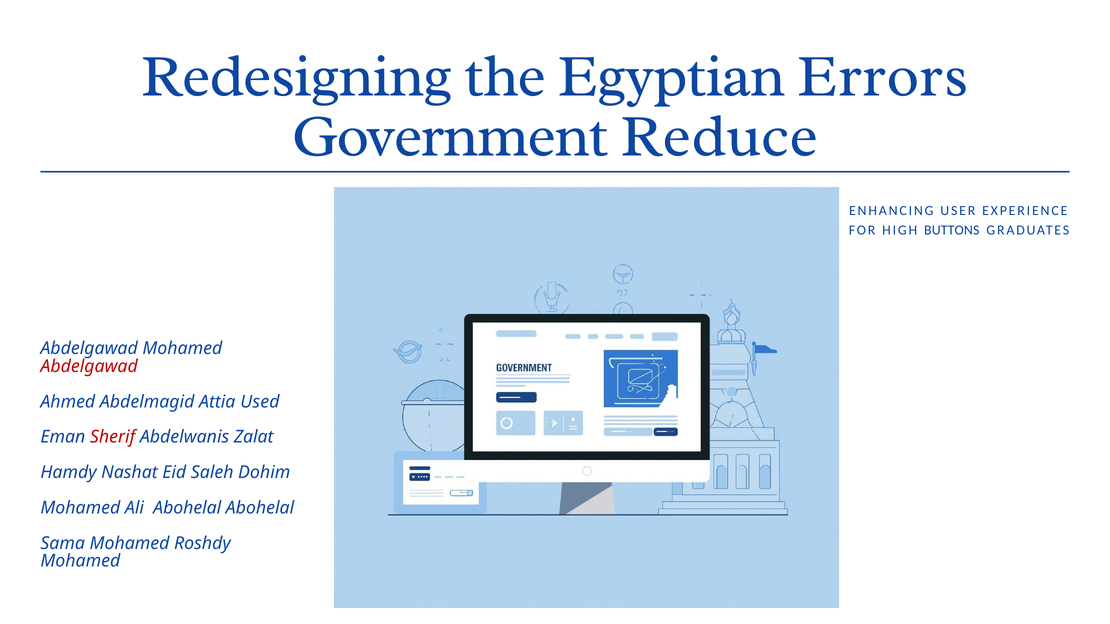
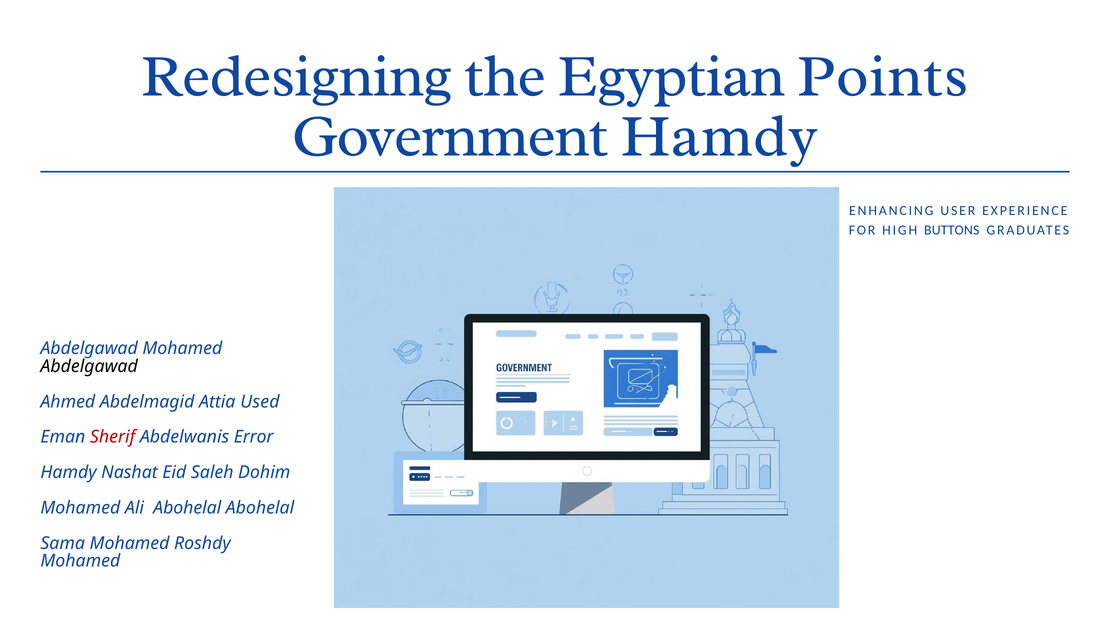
Errors: Errors -> Points
Government Reduce: Reduce -> Hamdy
Abdelgawad at (89, 366) colour: red -> black
Zalat: Zalat -> Error
